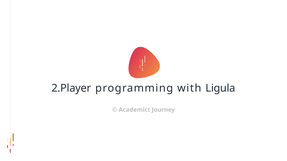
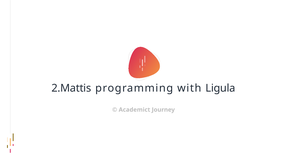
2.Player: 2.Player -> 2.Mattis
